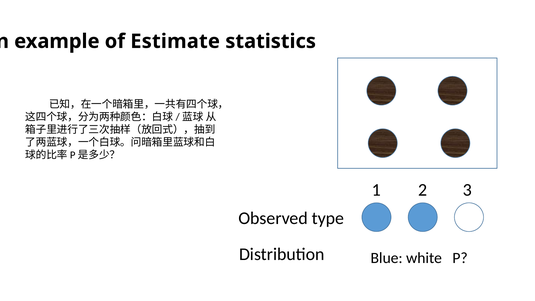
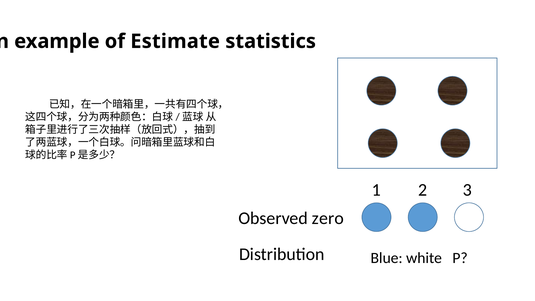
type: type -> zero
